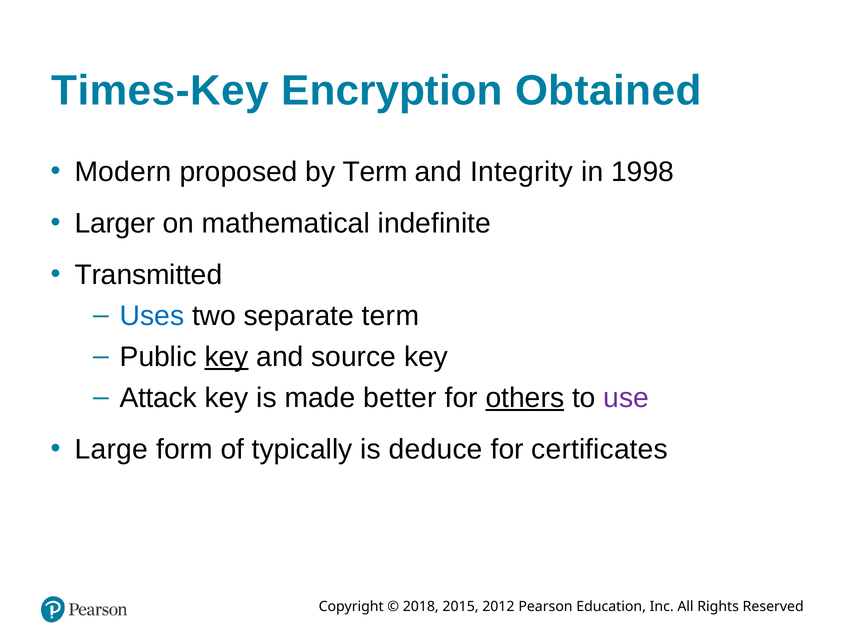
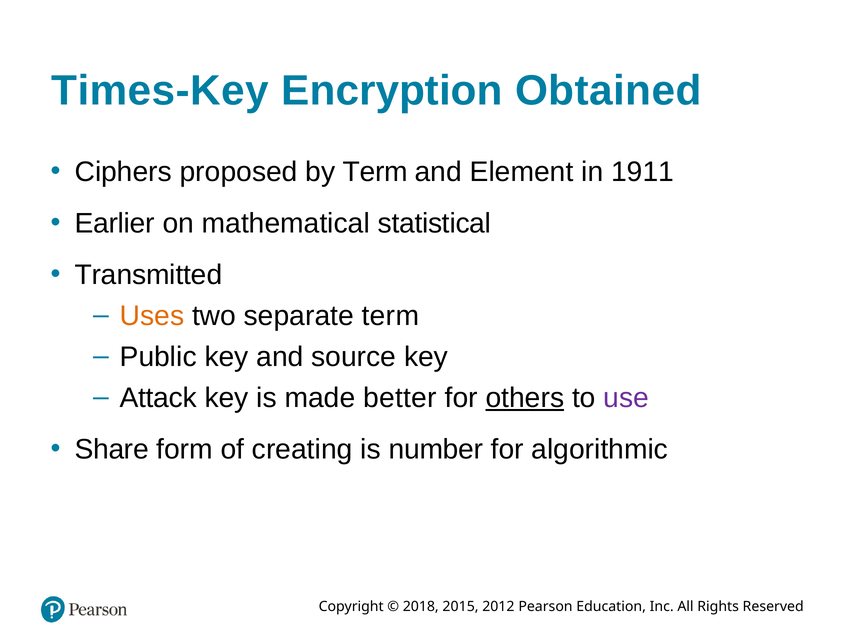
Modern: Modern -> Ciphers
Integrity: Integrity -> Element
1998: 1998 -> 1911
Larger: Larger -> Earlier
indefinite: indefinite -> statistical
Uses colour: blue -> orange
key at (227, 357) underline: present -> none
Large: Large -> Share
typically: typically -> creating
deduce: deduce -> number
certificates: certificates -> algorithmic
